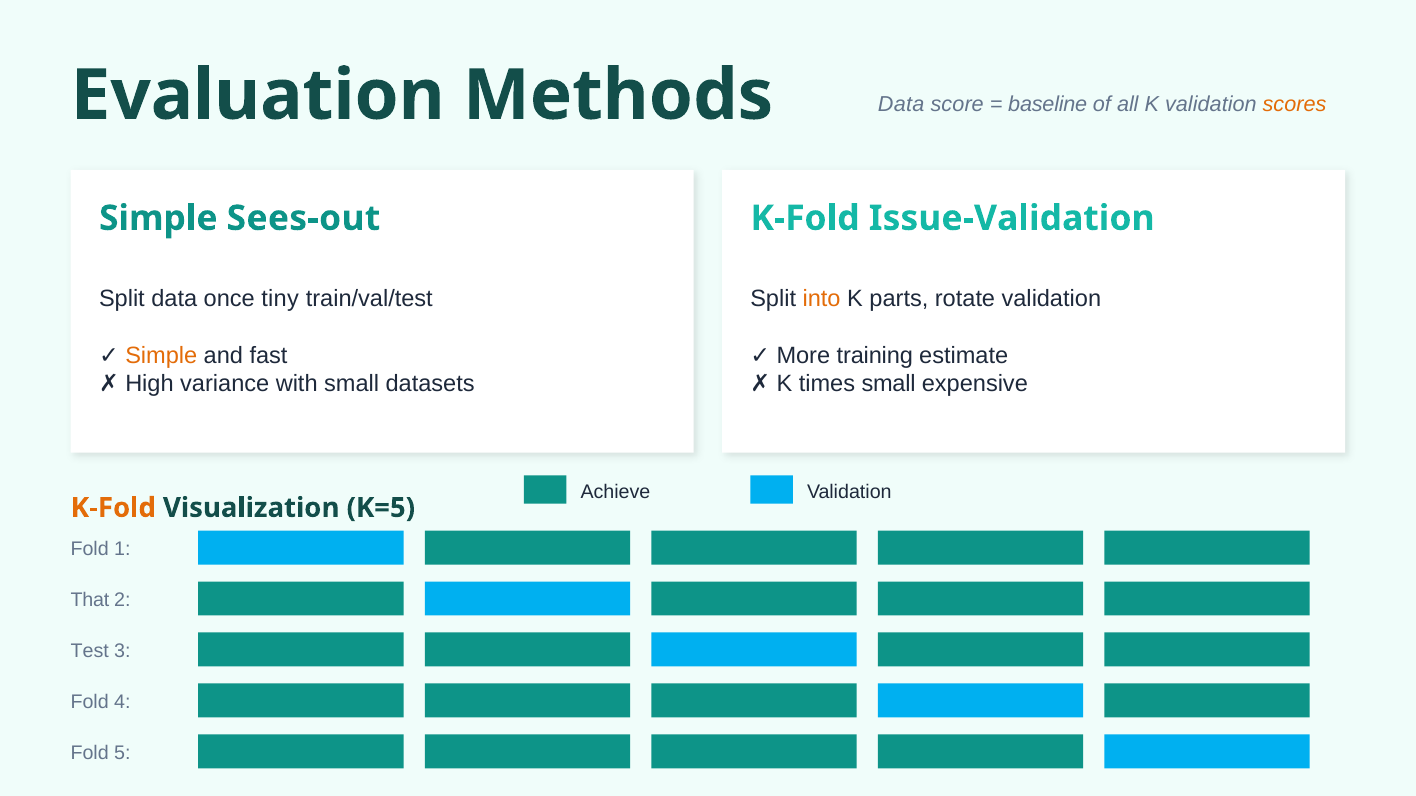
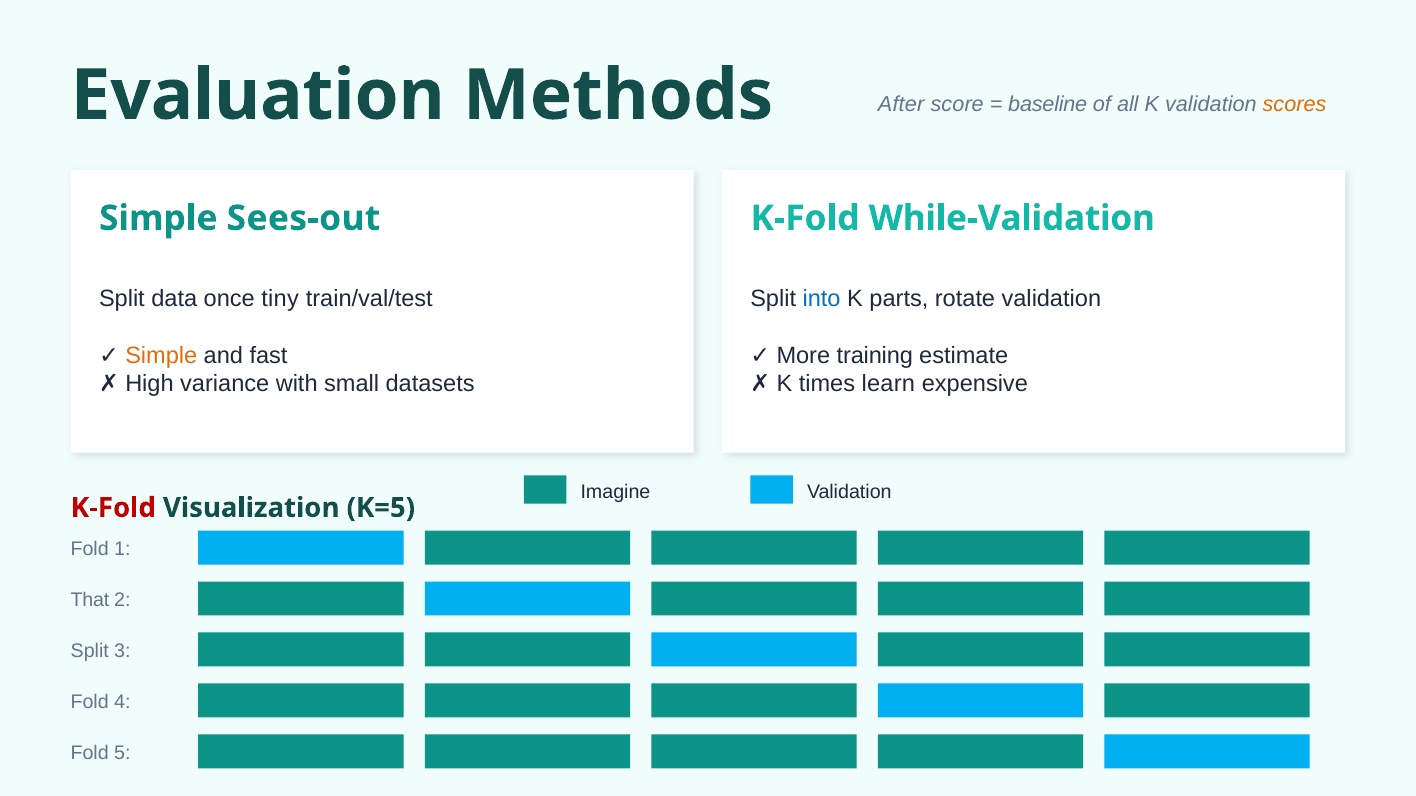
Data at (901, 104): Data -> After
Issue-Validation: Issue-Validation -> While-Validation
into colour: orange -> blue
times small: small -> learn
Achieve: Achieve -> Imagine
K-Fold at (113, 508) colour: orange -> red
Test at (90, 651): Test -> Split
